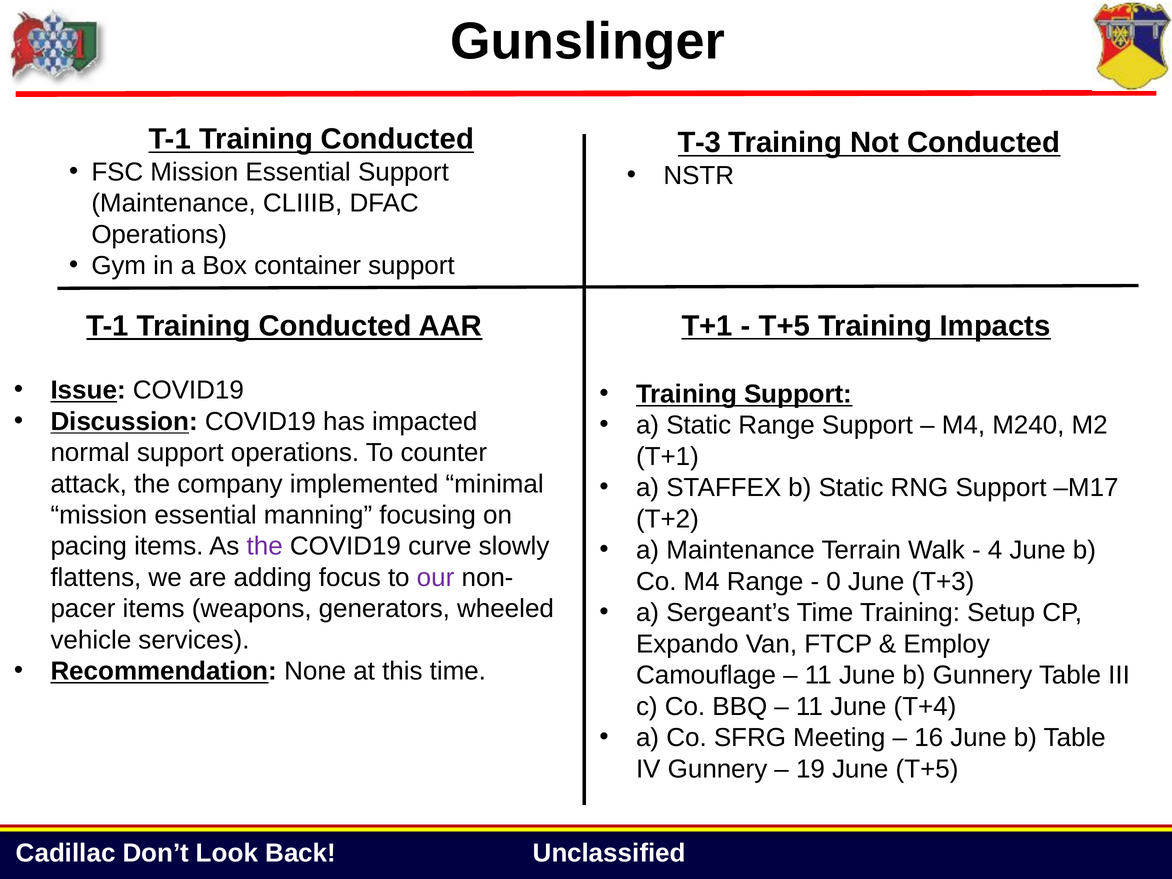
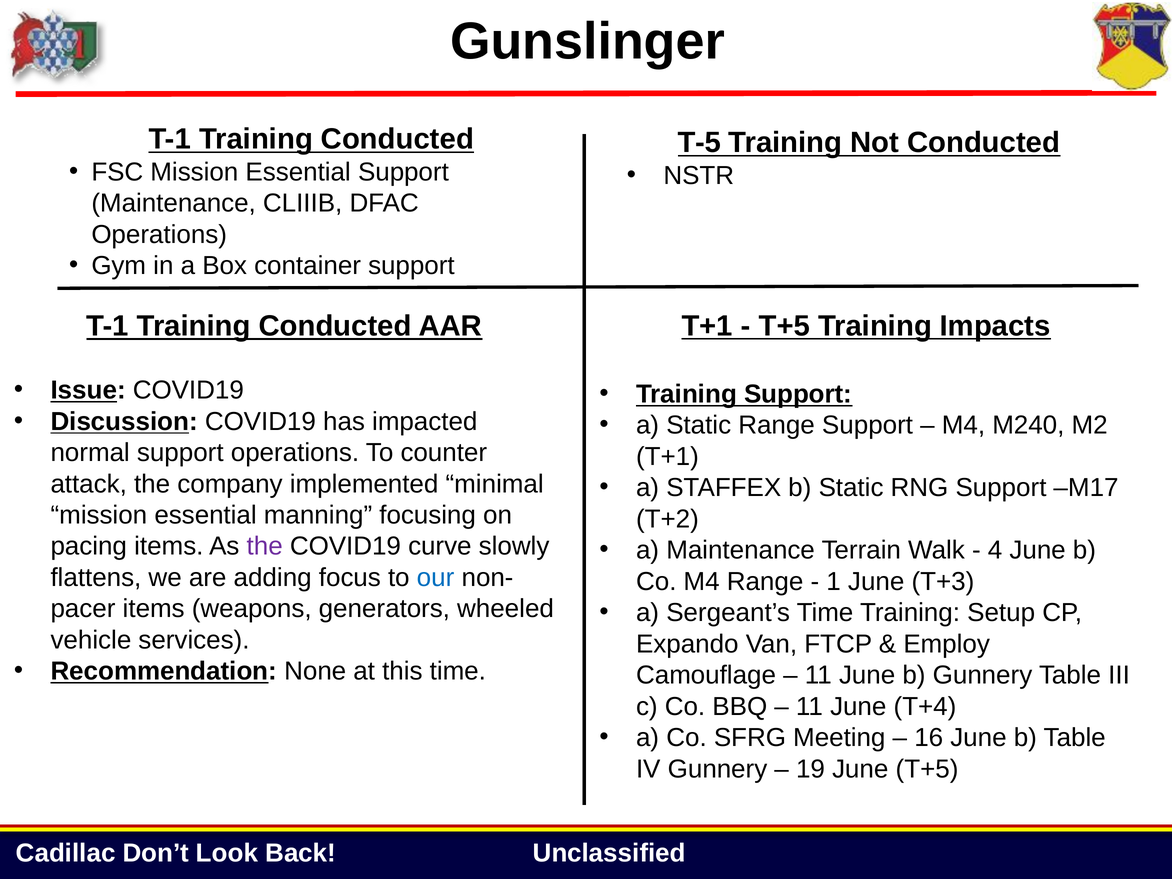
T-3: T-3 -> T-5
our colour: purple -> blue
0: 0 -> 1
